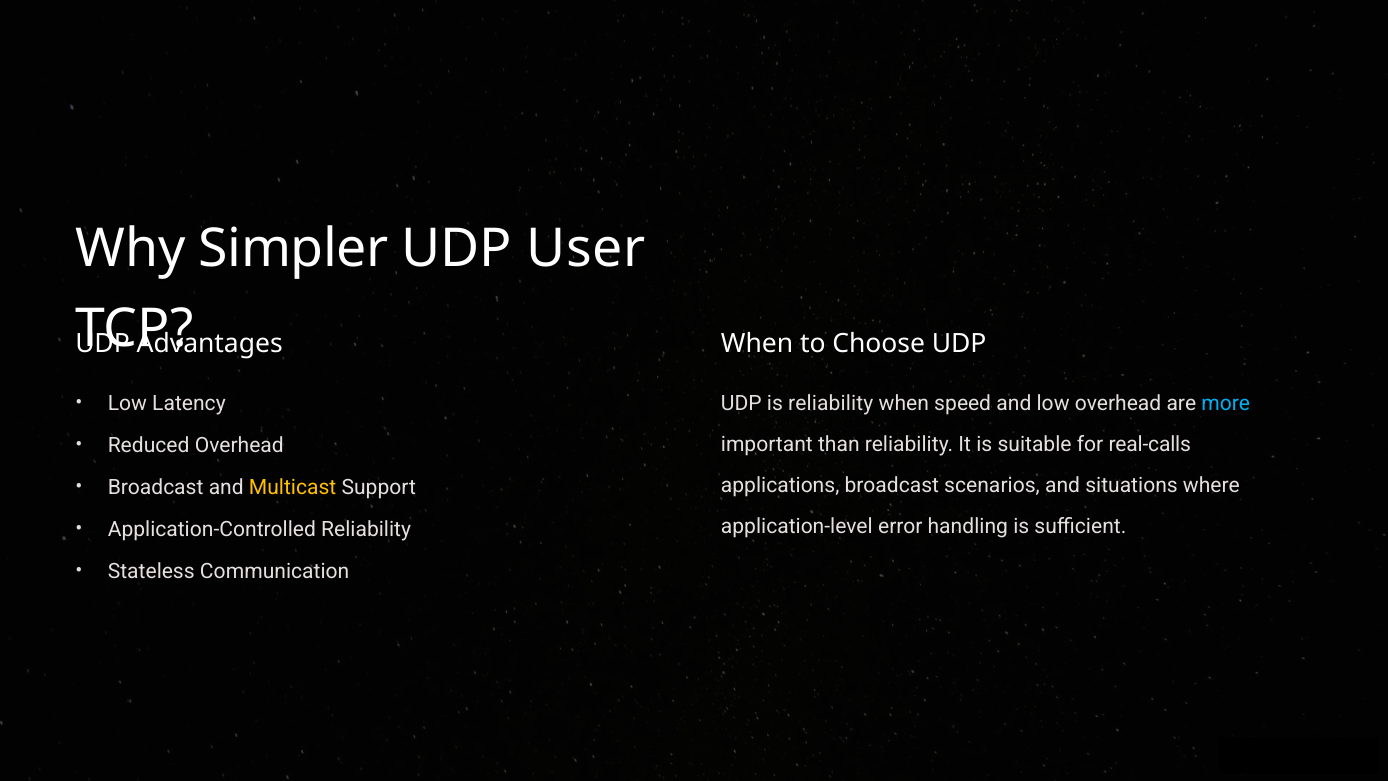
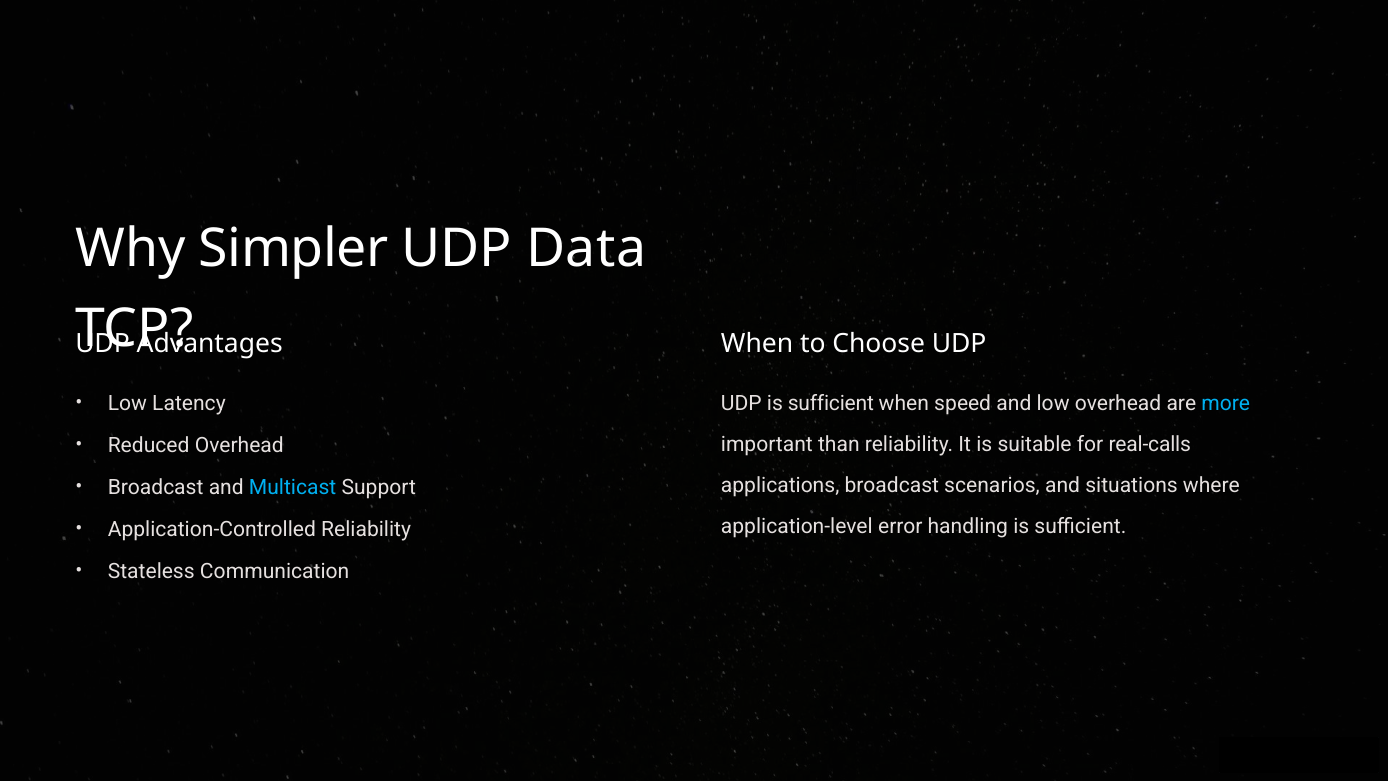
User: User -> Data
UDP is reliability: reliability -> sufficient
Multicast colour: yellow -> light blue
